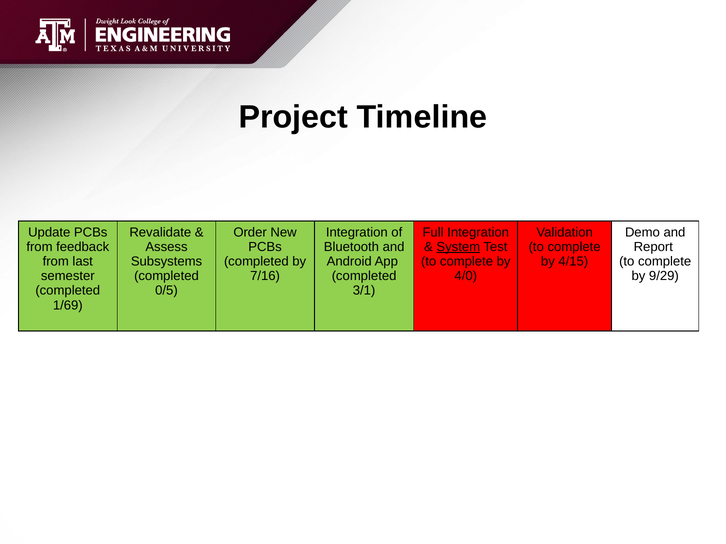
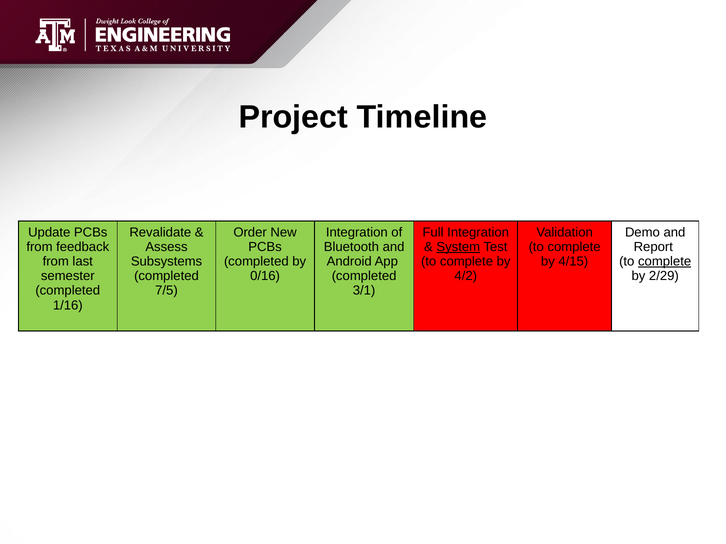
complete at (665, 262) underline: none -> present
7/16: 7/16 -> 0/16
4/0: 4/0 -> 4/2
9/29: 9/29 -> 2/29
0/5: 0/5 -> 7/5
1/69: 1/69 -> 1/16
